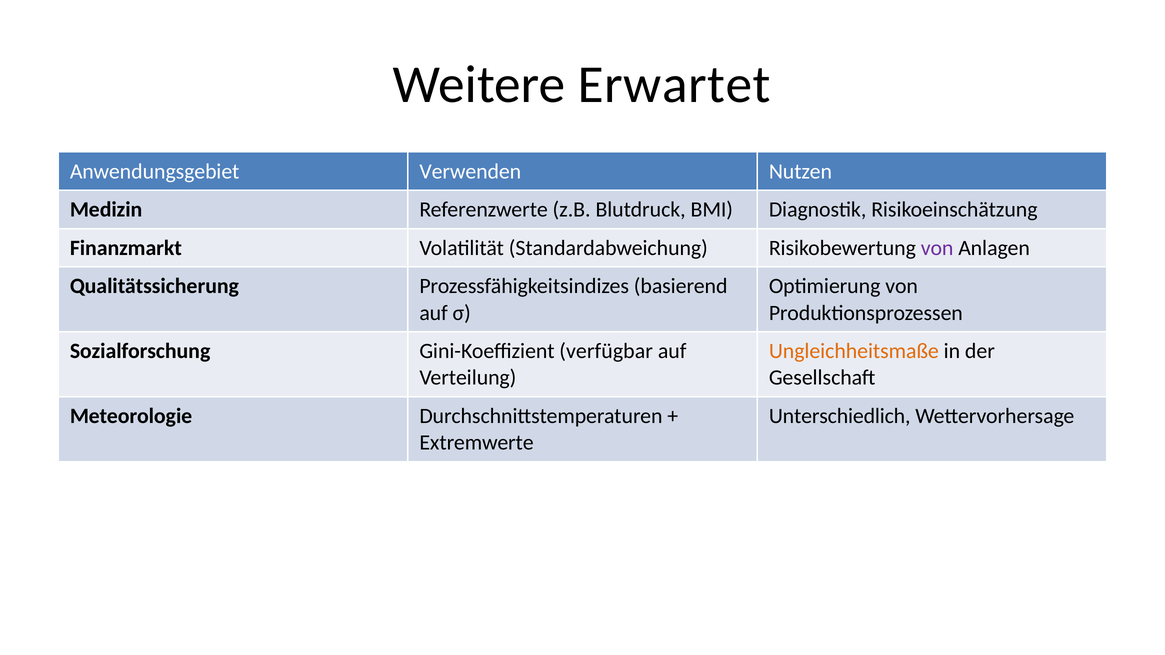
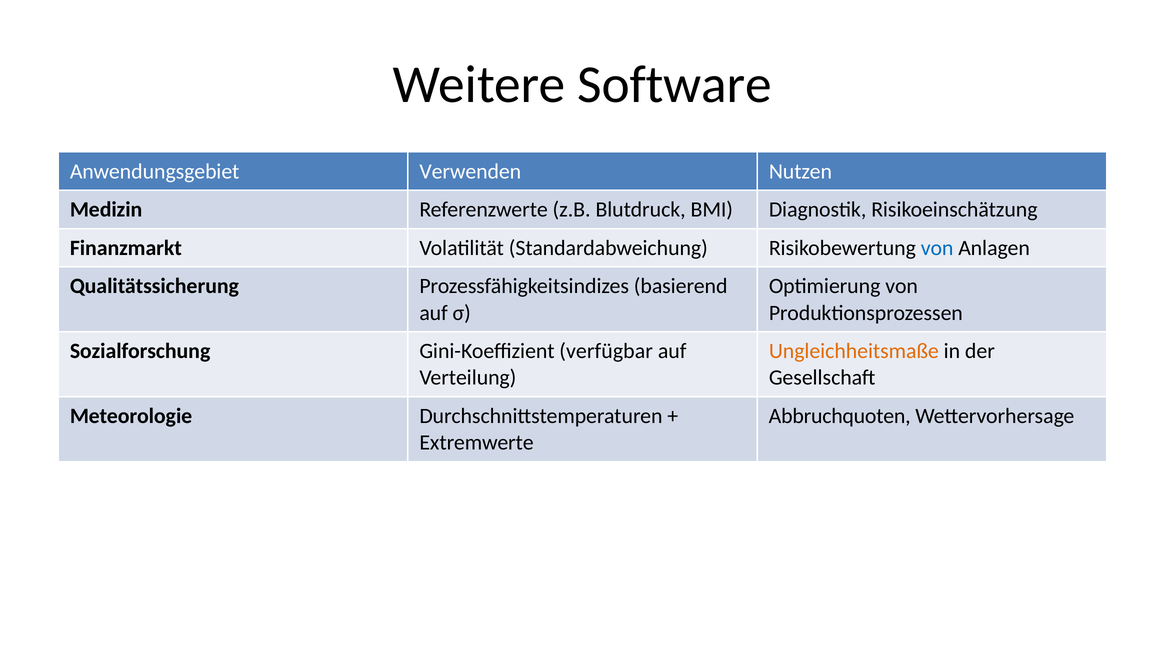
Erwartet: Erwartet -> Software
von at (937, 248) colour: purple -> blue
Unterschiedlich: Unterschiedlich -> Abbruchquoten
